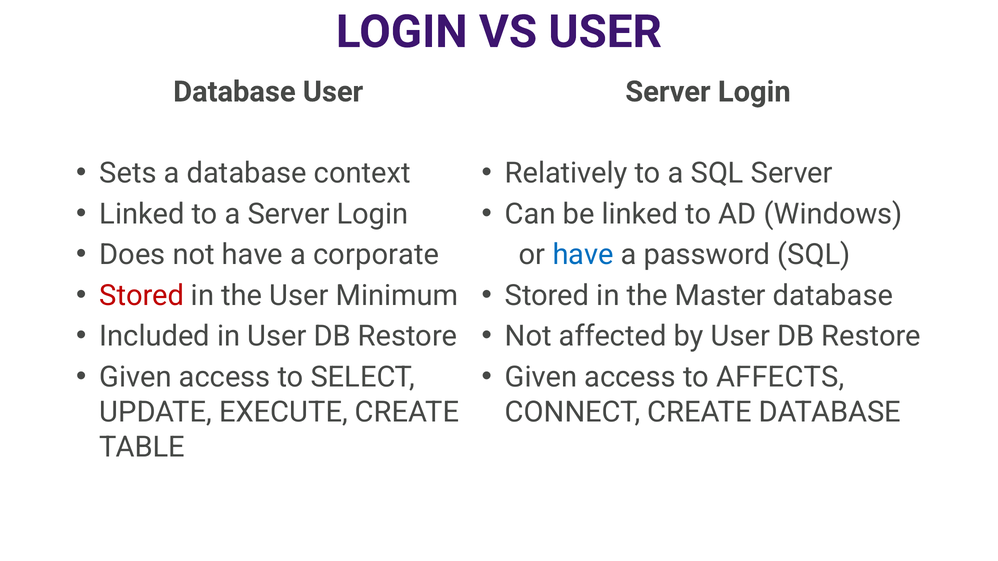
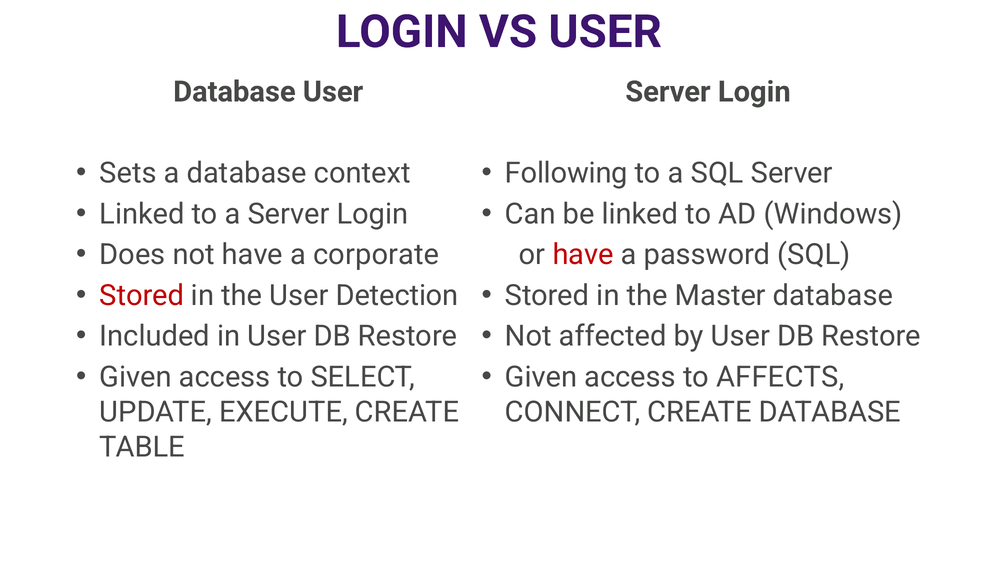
Relatively: Relatively -> Following
have at (583, 255) colour: blue -> red
Minimum: Minimum -> Detection
